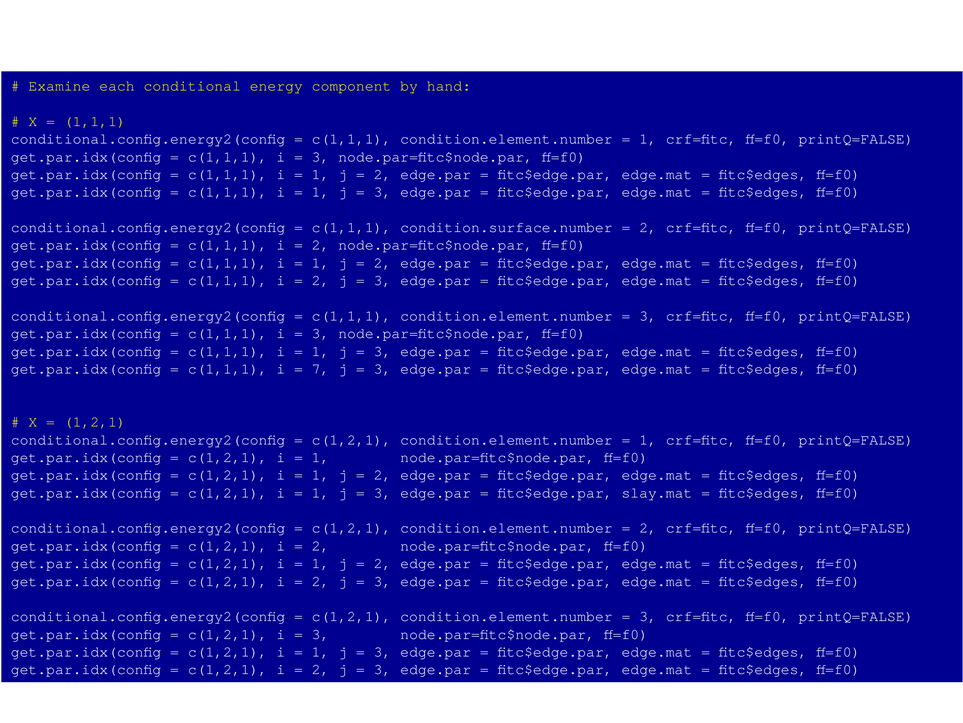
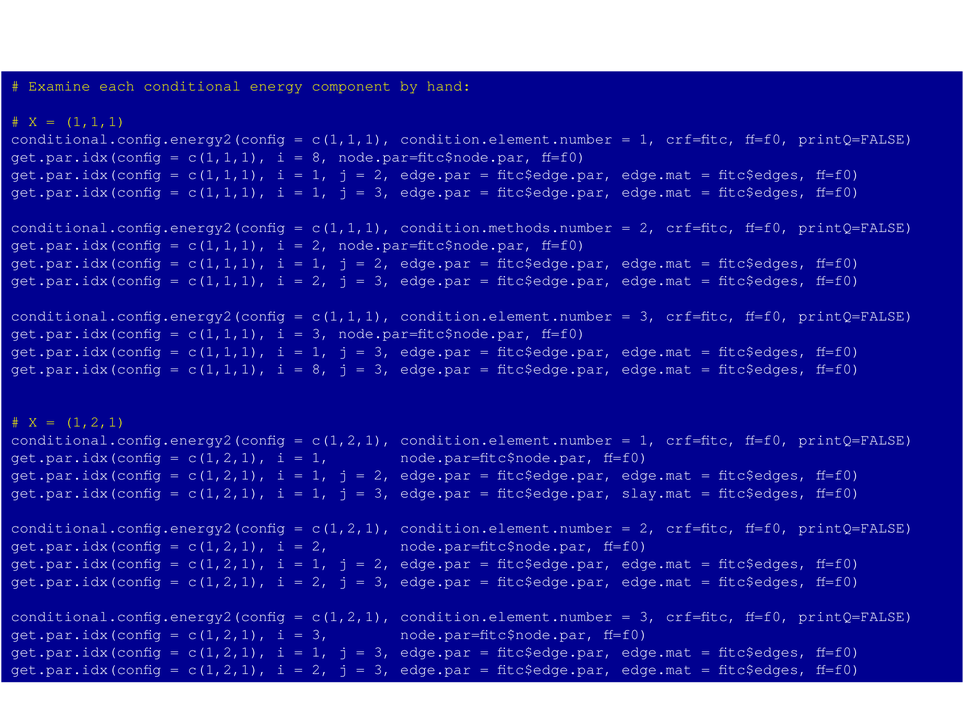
3 at (321, 157): 3 -> 8
condition.surface.number: condition.surface.number -> condition.methods.number
7 at (321, 369): 7 -> 8
